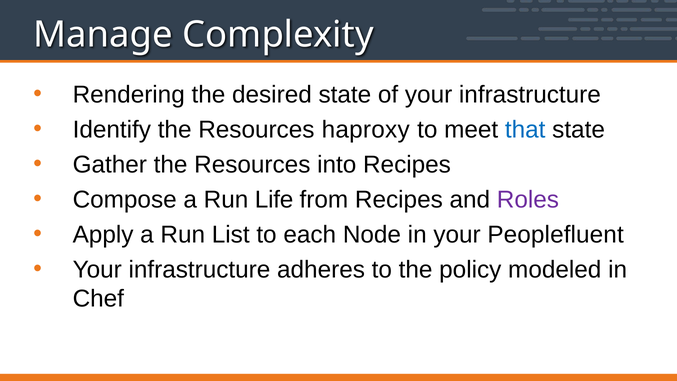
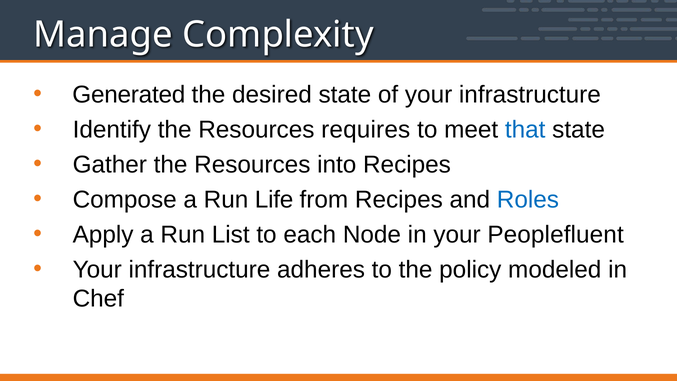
Rendering: Rendering -> Generated
haproxy: haproxy -> requires
Roles colour: purple -> blue
